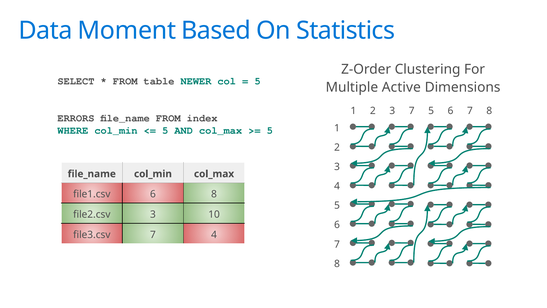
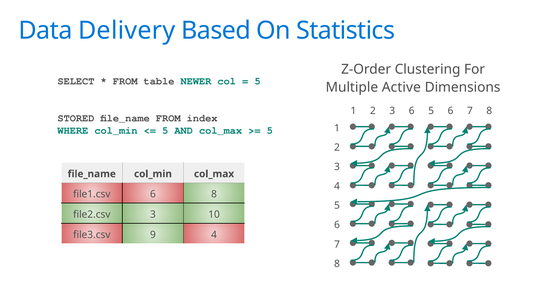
Moment: Moment -> Delivery
3 7: 7 -> 6
ERRORS: ERRORS -> STORED
file3.csv 7: 7 -> 9
